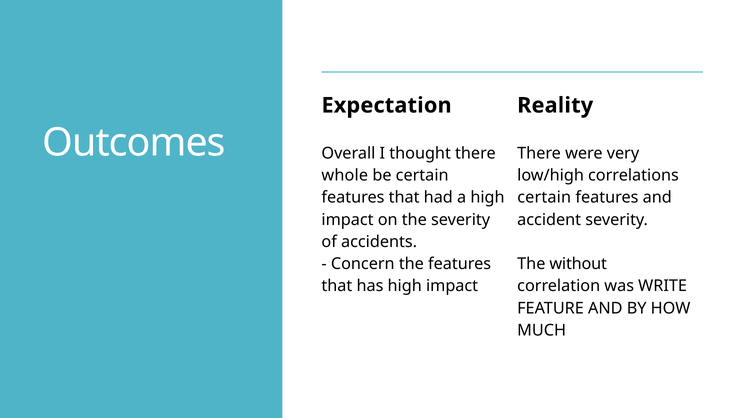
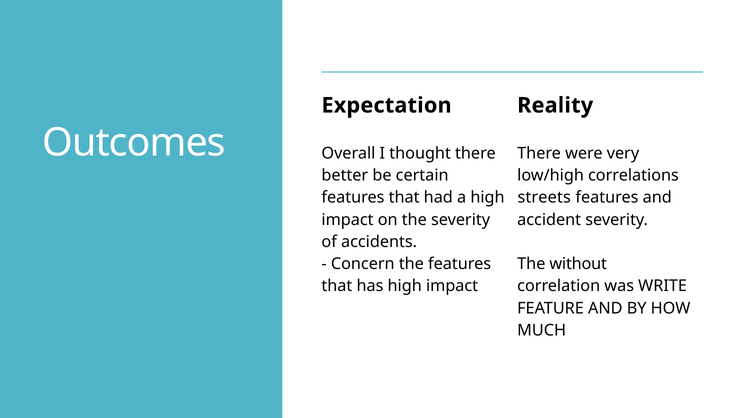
whole: whole -> better
certain at (544, 197): certain -> streets
